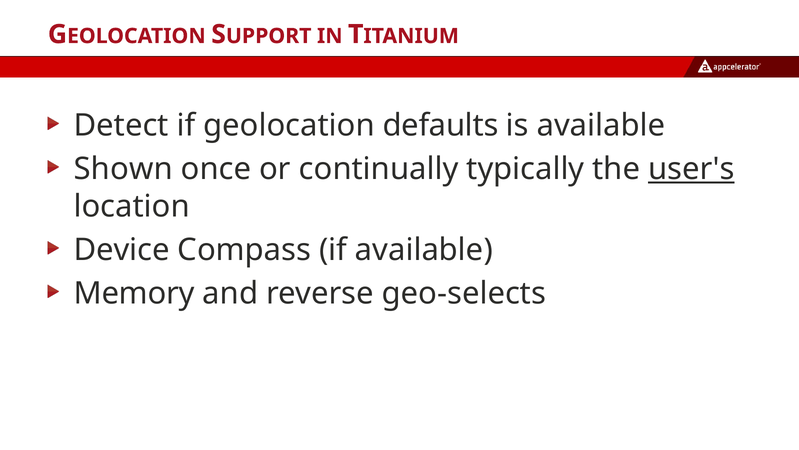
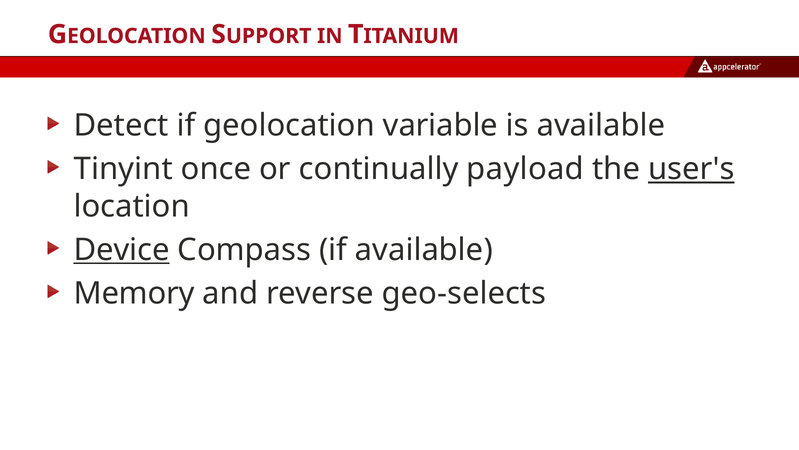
defaults: defaults -> variable
Shown: Shown -> Tinyint
typically: typically -> payload
Device underline: none -> present
